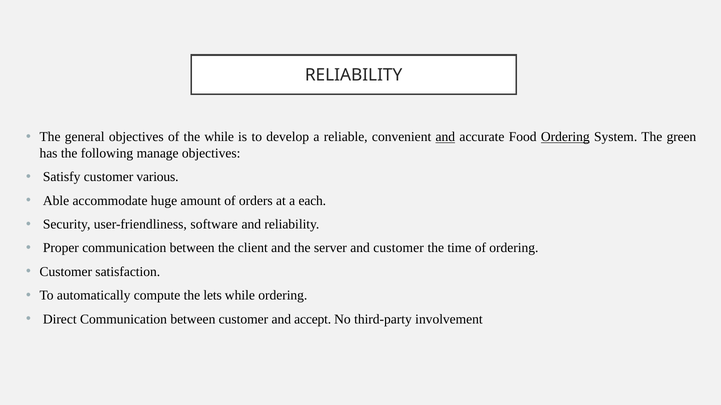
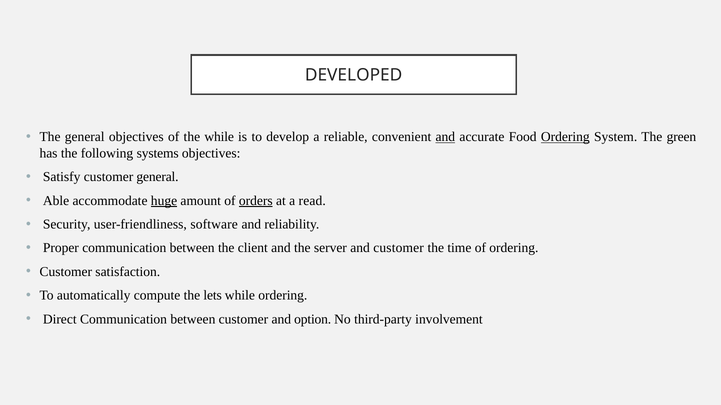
RELIABILITY at (354, 75): RELIABILITY -> DEVELOPED
manage: manage -> systems
customer various: various -> general
huge underline: none -> present
orders underline: none -> present
each: each -> read
accept: accept -> option
